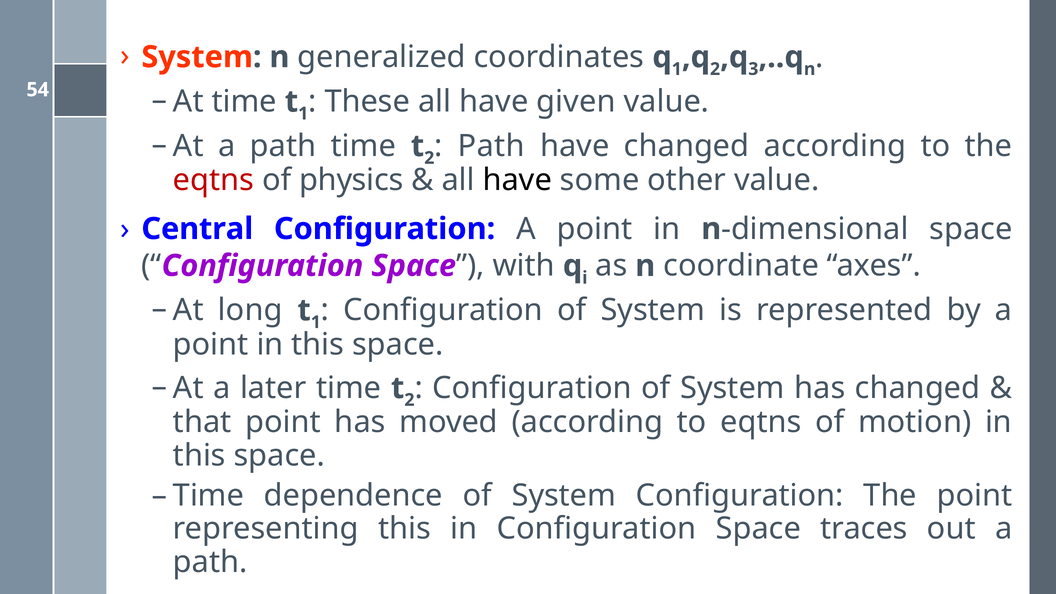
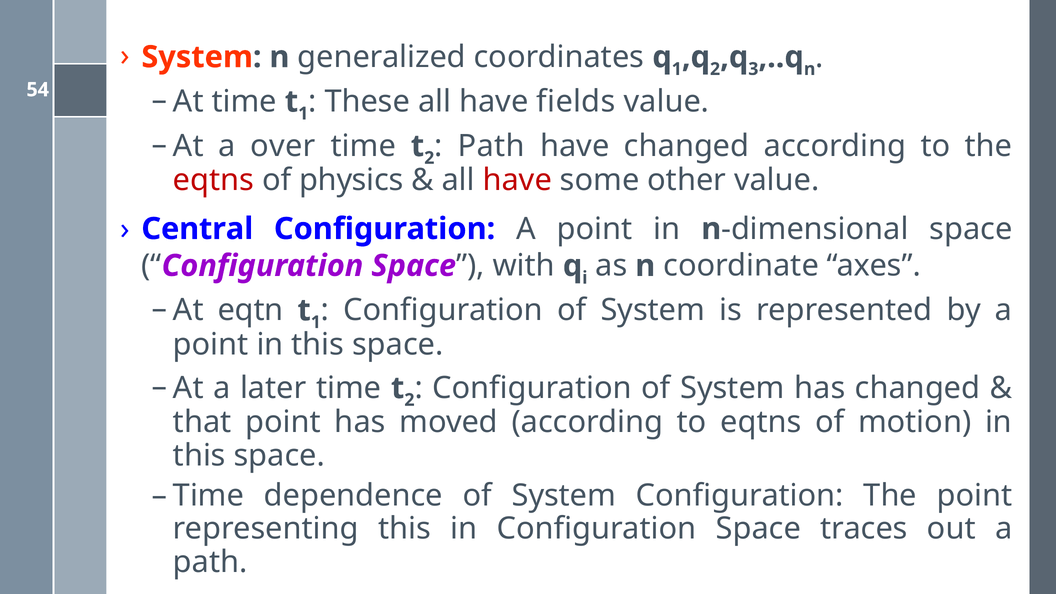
given: given -> fields
At a path: path -> over
have at (517, 180) colour: black -> red
long: long -> eqtn
